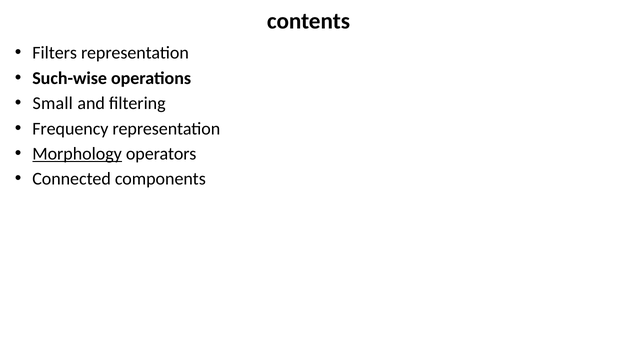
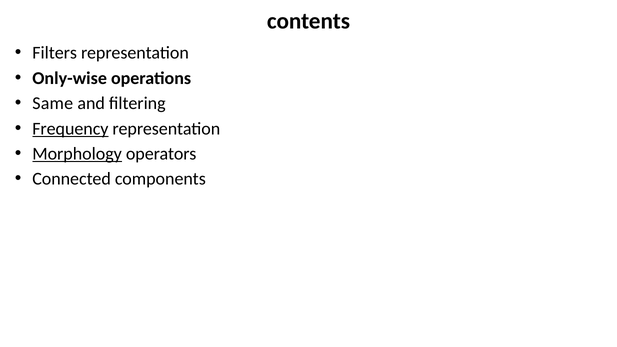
Such-wise: Such-wise -> Only-wise
Small: Small -> Same
Frequency underline: none -> present
